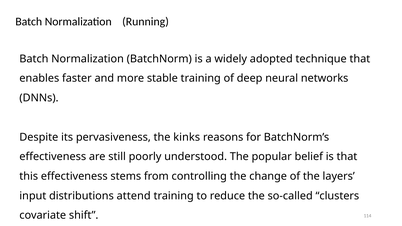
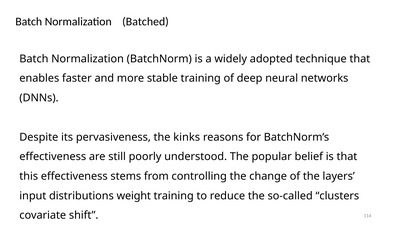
Running: Running -> Batched
attend: attend -> weight
